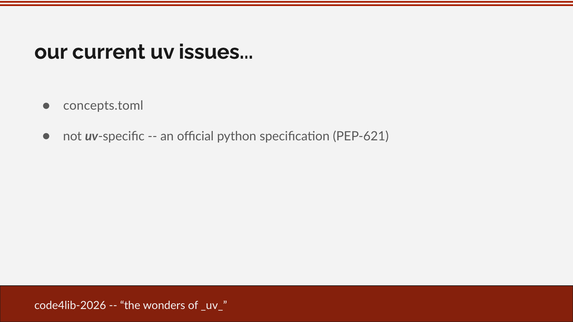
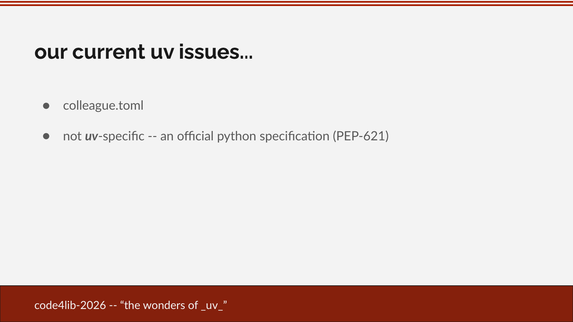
concepts.toml: concepts.toml -> colleague.toml
